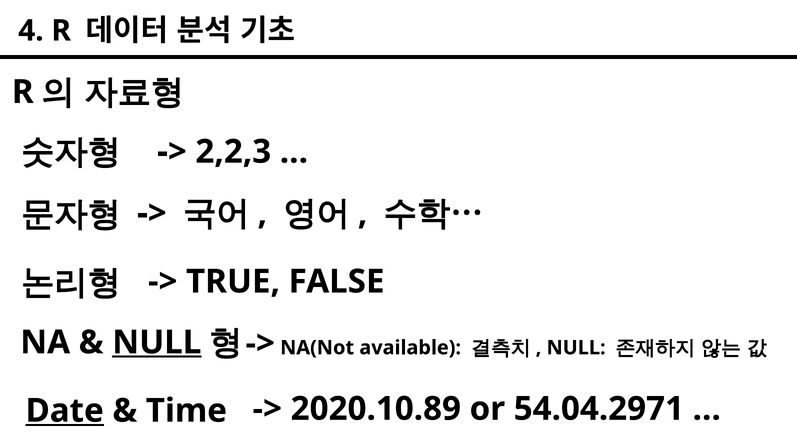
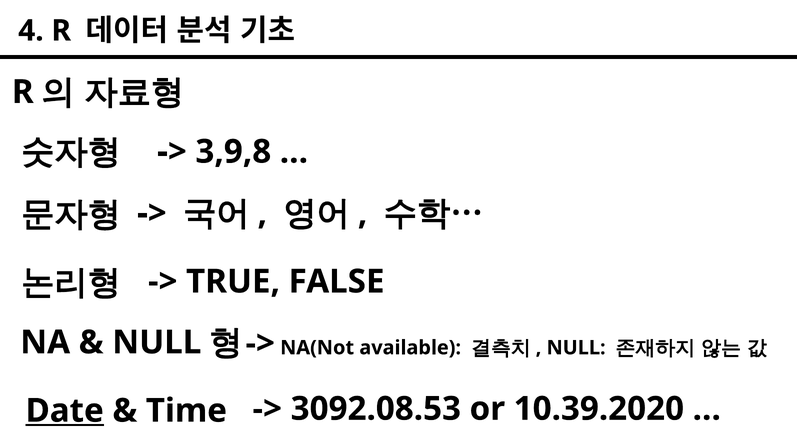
2,2,3: 2,2,3 -> 3,9,8
NULL at (157, 343) underline: present -> none
2020.10.89: 2020.10.89 -> 3092.08.53
54.04.2971: 54.04.2971 -> 10.39.2020
